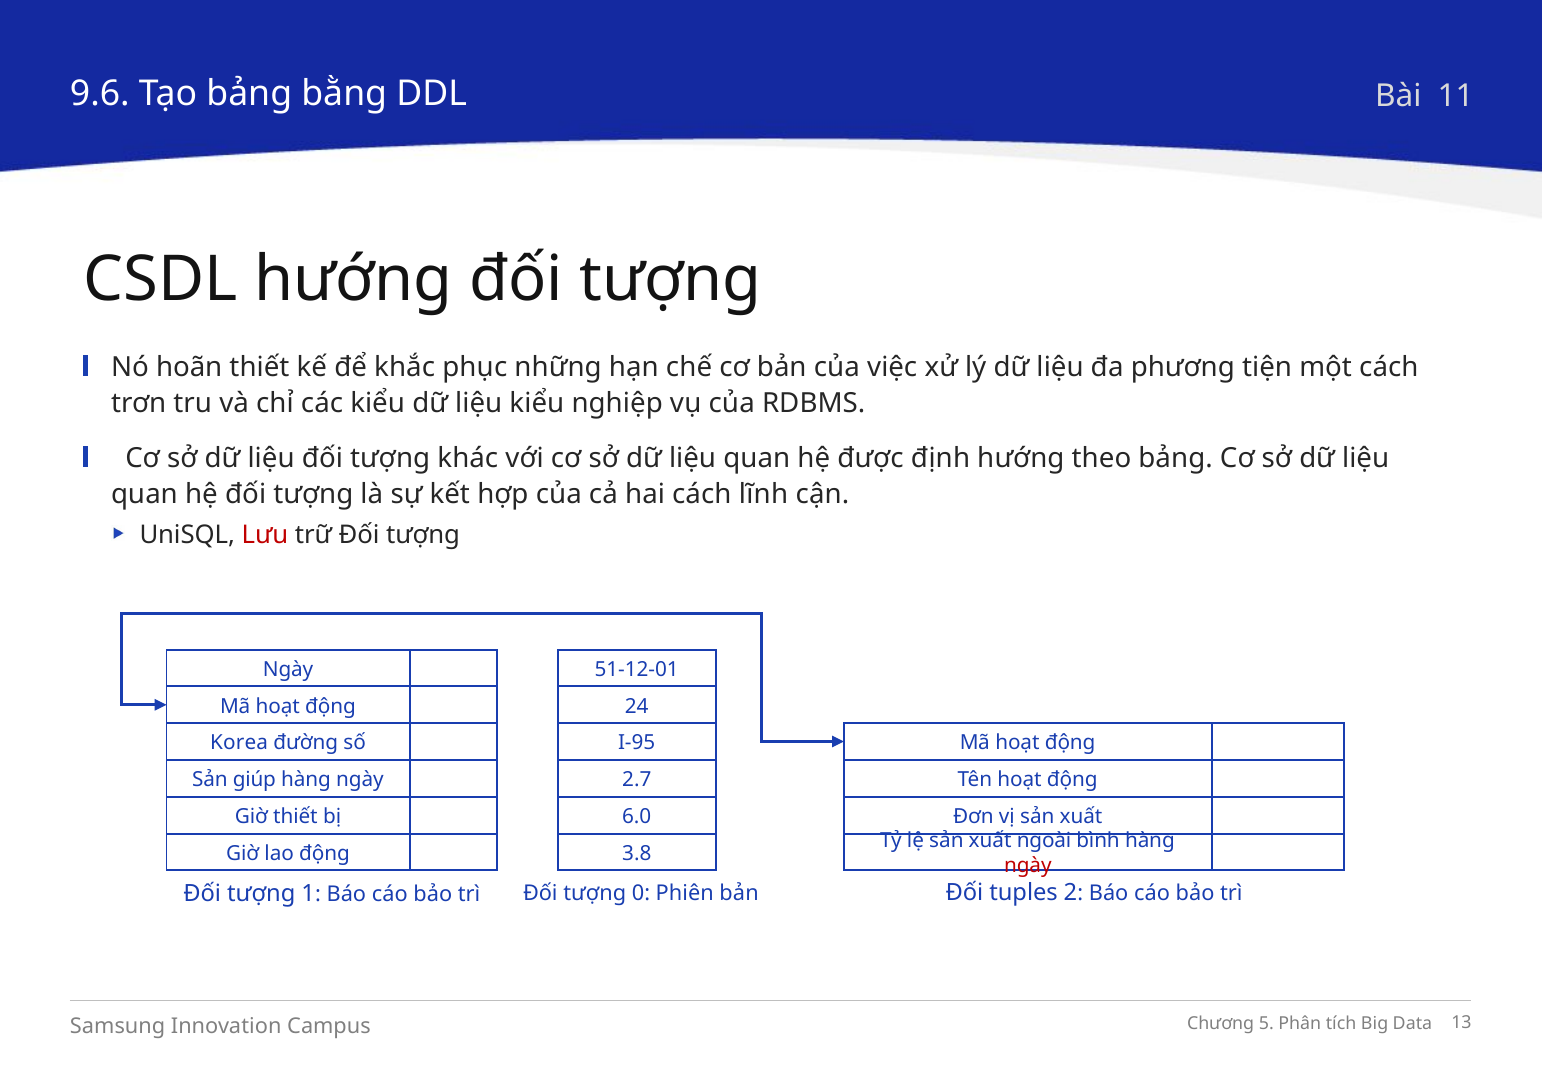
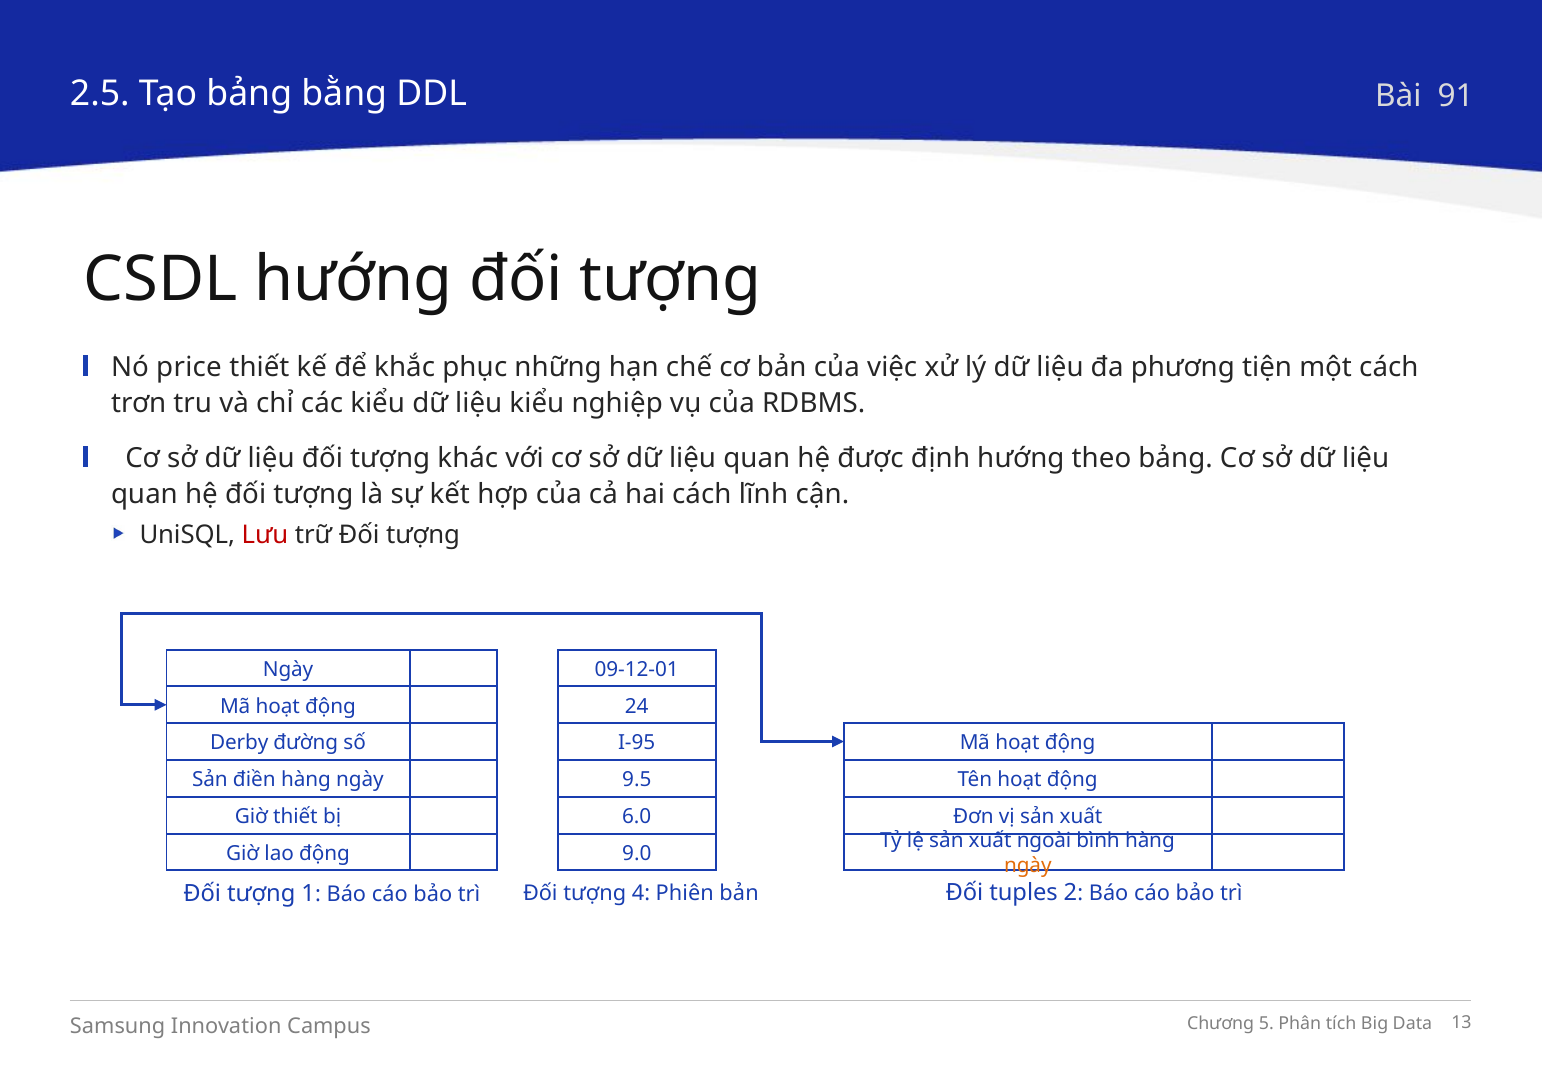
9.6: 9.6 -> 2.5
11: 11 -> 91
hoãn: hoãn -> price
51-12-01: 51-12-01 -> 09-12-01
Korea: Korea -> Derby
giúp: giúp -> điền
2.7: 2.7 -> 9.5
3.8: 3.8 -> 9.0
ngày at (1028, 865) colour: red -> orange
0: 0 -> 4
